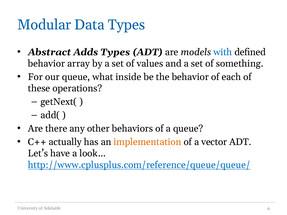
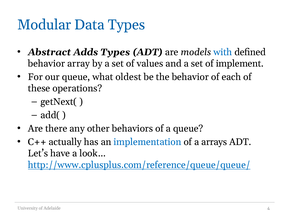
something: something -> implement
inside: inside -> oldest
implementation colour: orange -> blue
vector: vector -> arrays
